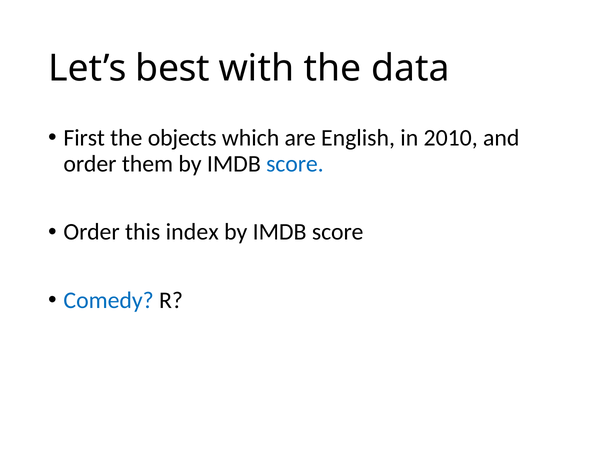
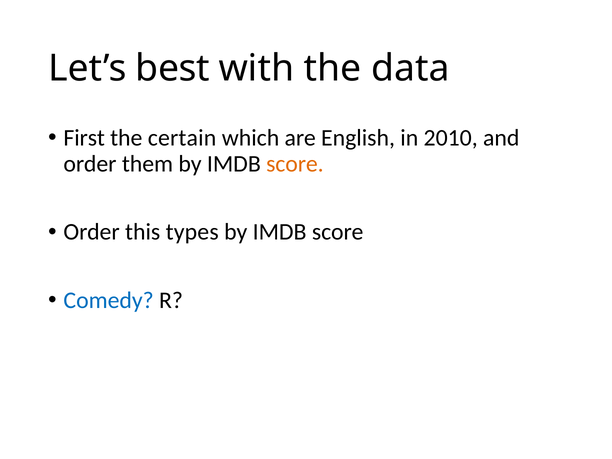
objects: objects -> certain
score at (295, 164) colour: blue -> orange
index: index -> types
